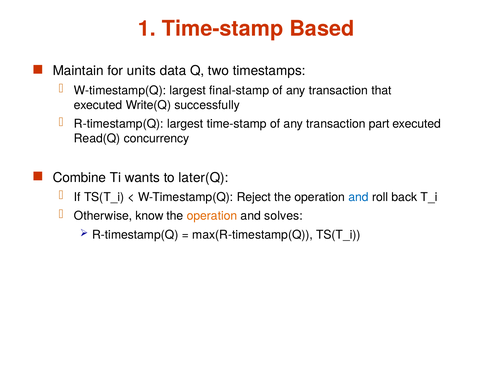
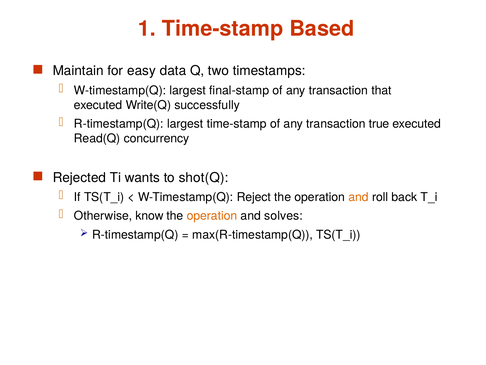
units: units -> easy
part: part -> true
Combine: Combine -> Rejected
later(Q: later(Q -> shot(Q
and at (359, 197) colour: blue -> orange
